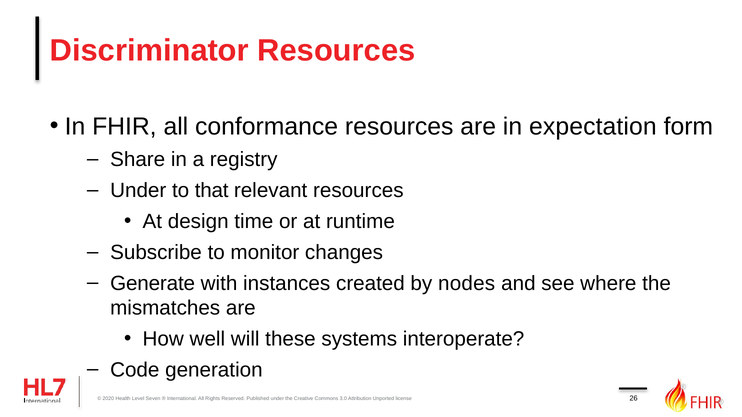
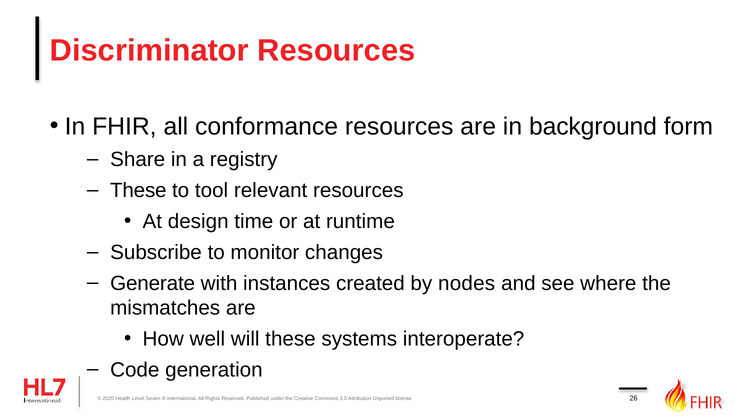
expectation: expectation -> background
Under at (138, 191): Under -> These
that: that -> tool
